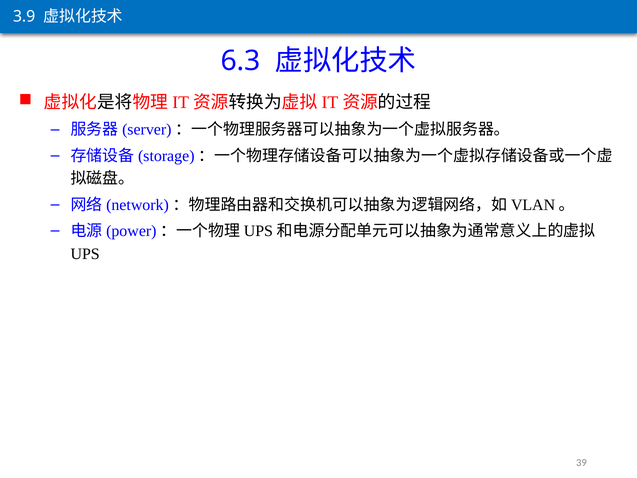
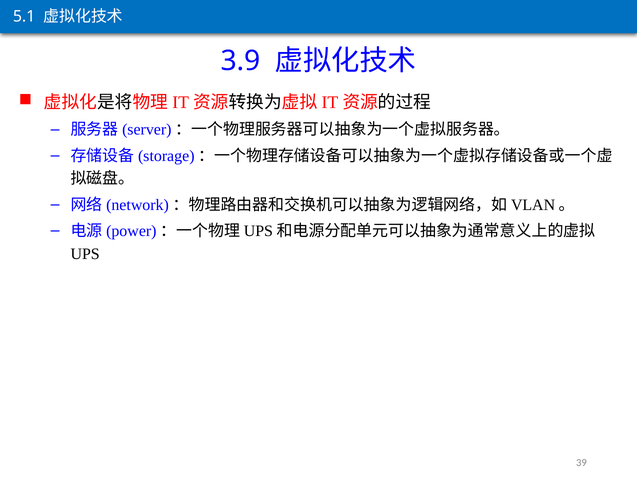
3.9: 3.9 -> 5.1
6.3: 6.3 -> 3.9
